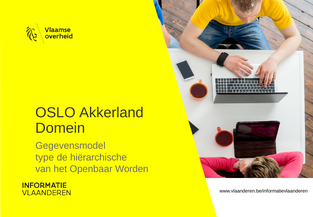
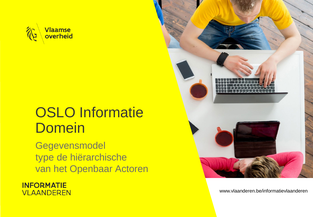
Akkerland: Akkerland -> Informatie
Worden: Worden -> Actoren
